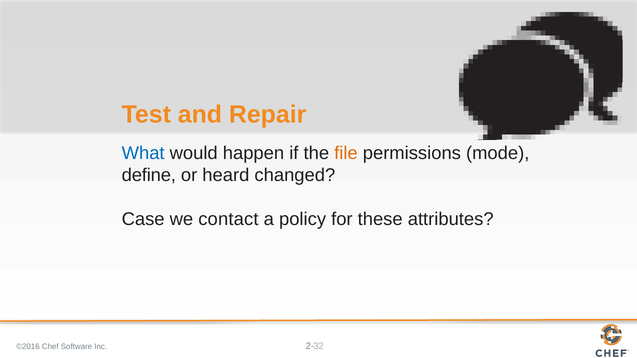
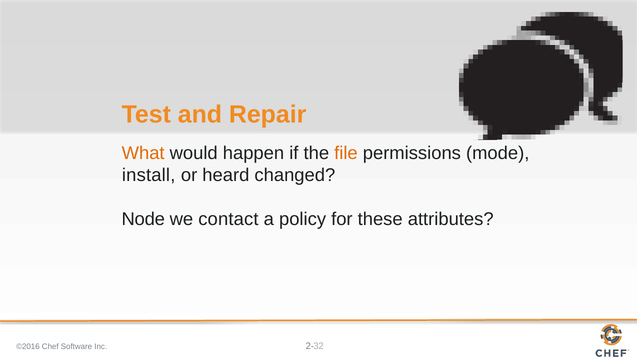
What colour: blue -> orange
define: define -> install
Case: Case -> Node
